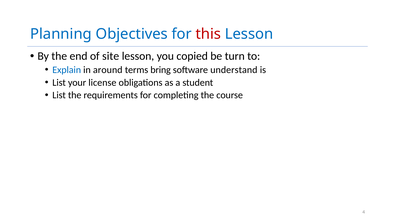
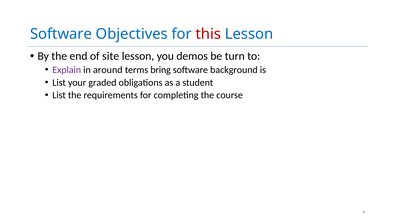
Planning at (61, 34): Planning -> Software
copied: copied -> demos
Explain colour: blue -> purple
understand: understand -> background
license: license -> graded
